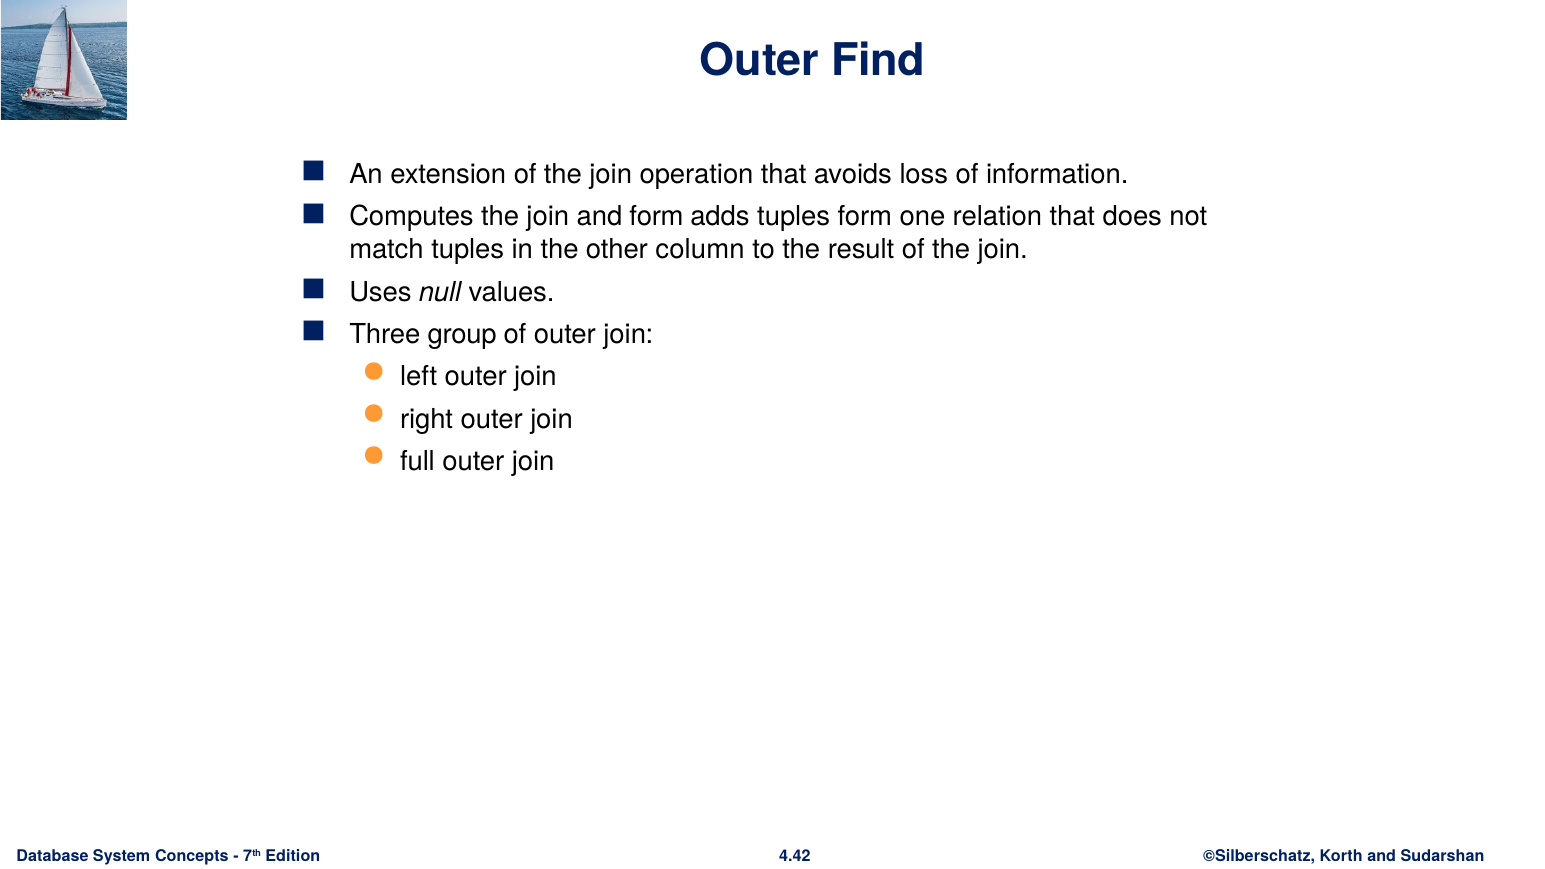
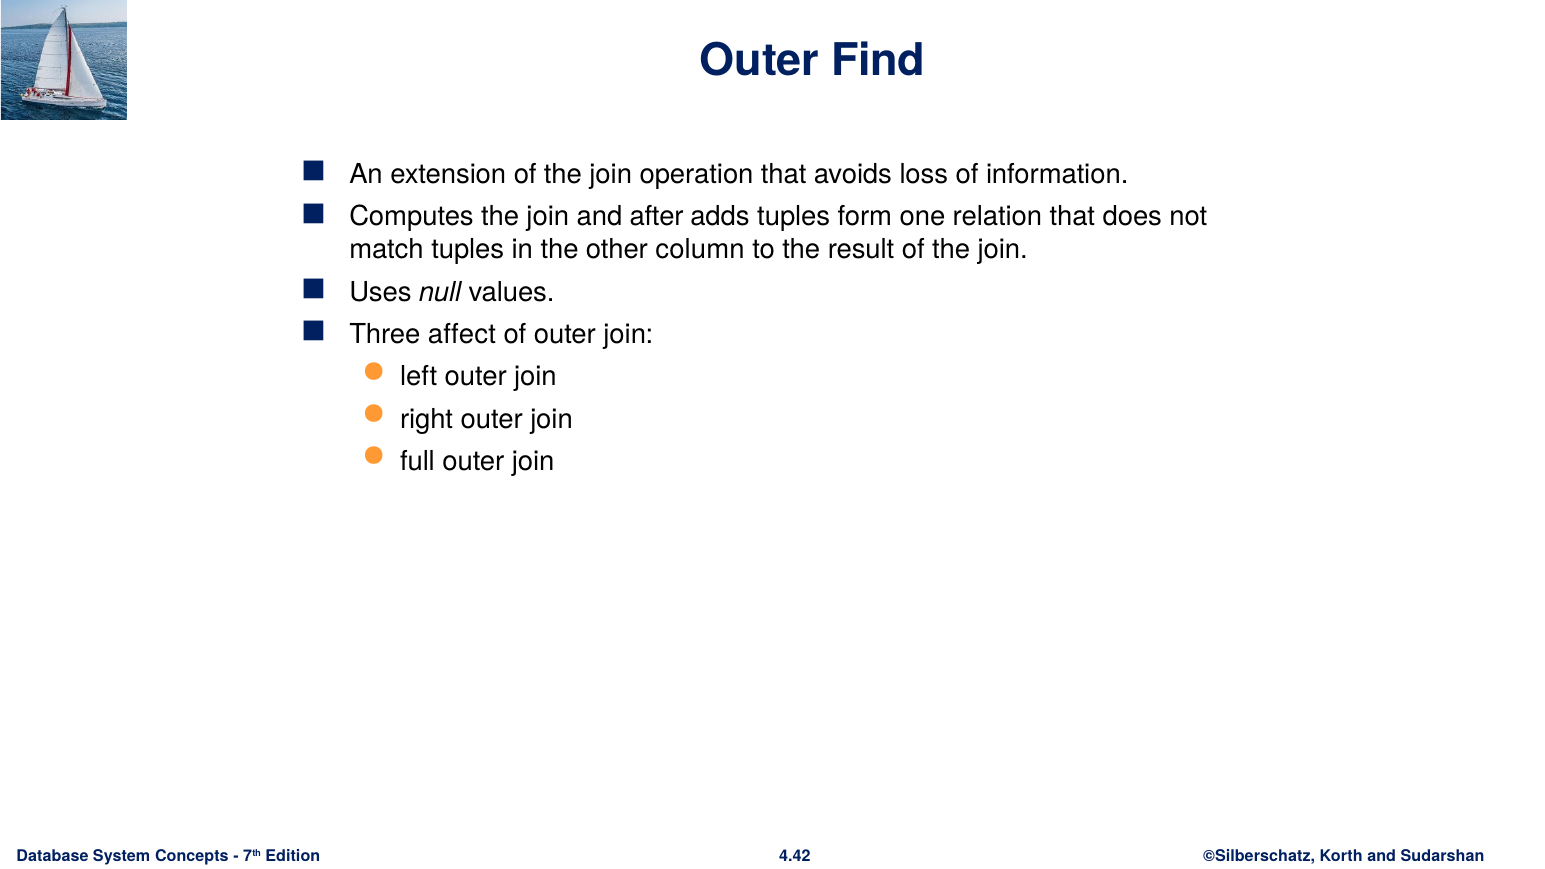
and form: form -> after
group: group -> affect
